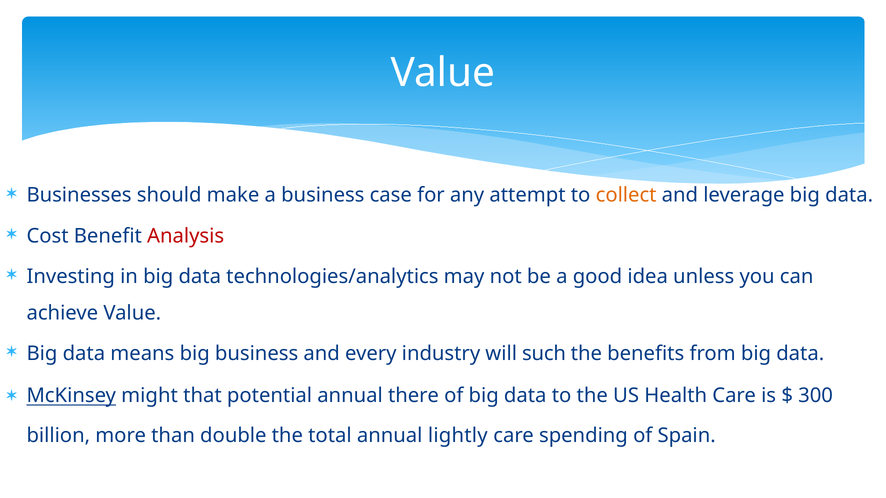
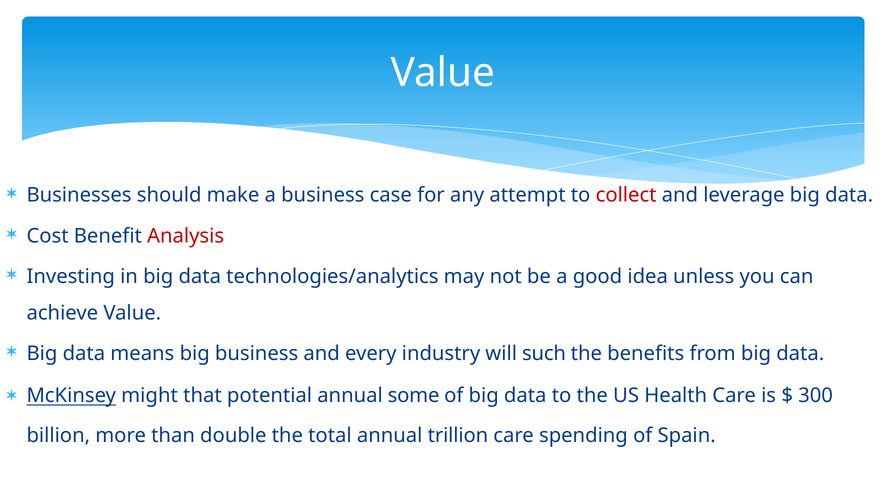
collect colour: orange -> red
there: there -> some
lightly: lightly -> trillion
